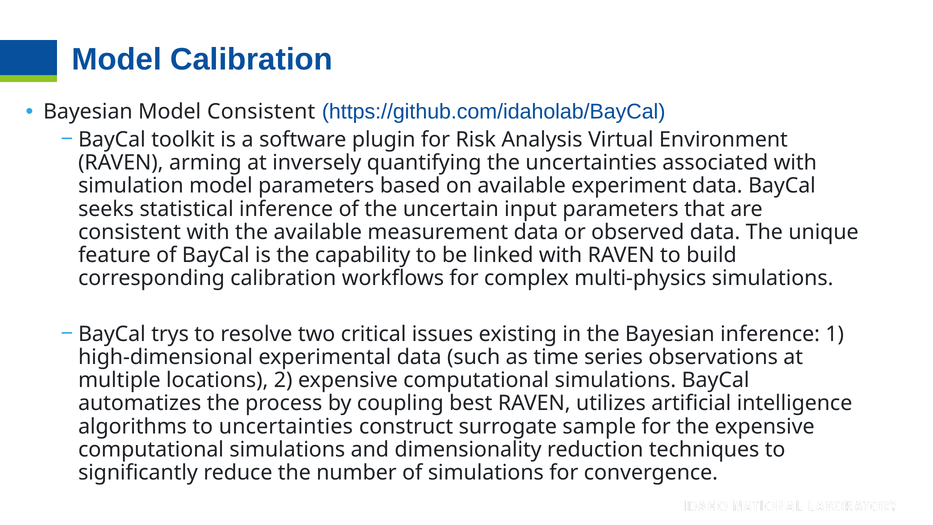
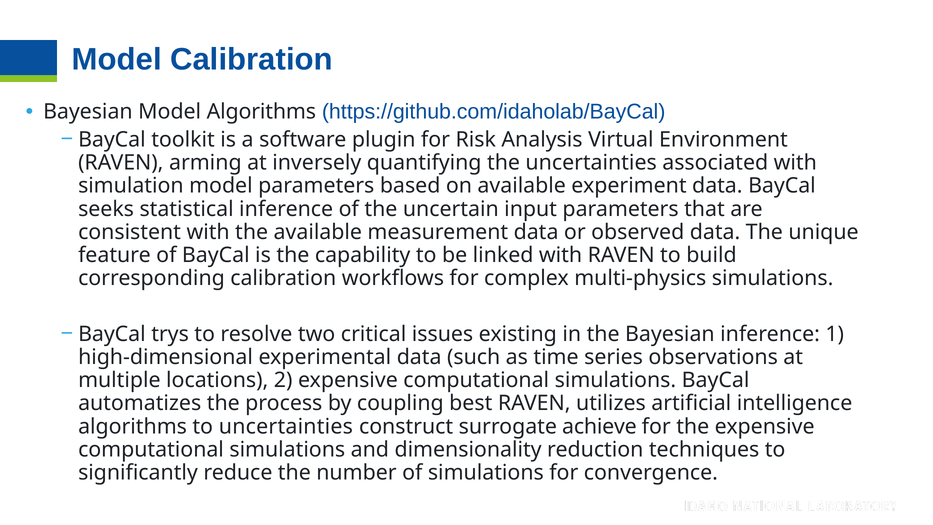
Model Consistent: Consistent -> Algorithms
sample: sample -> achieve
